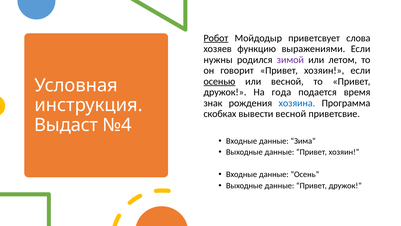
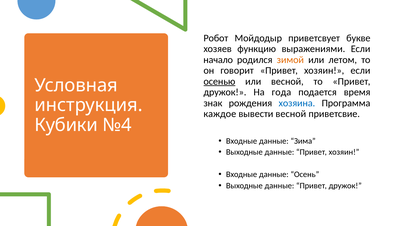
Робот underline: present -> none
слова: слова -> букве
нужны: нужны -> начало
зимой colour: purple -> orange
скобках: скобках -> каждое
Выдаст: Выдаст -> Кубики
